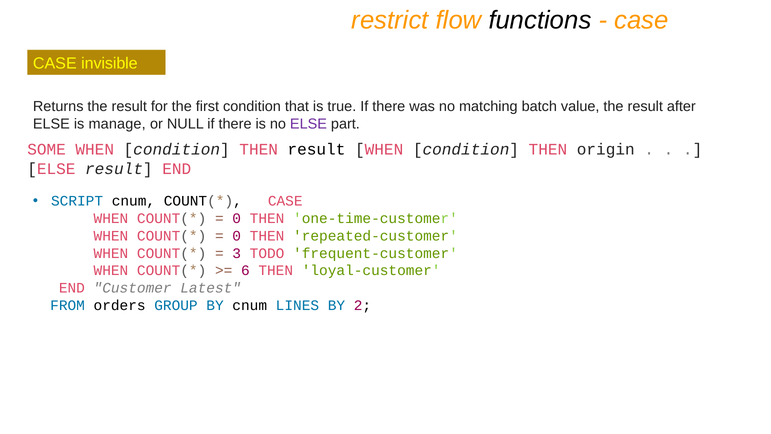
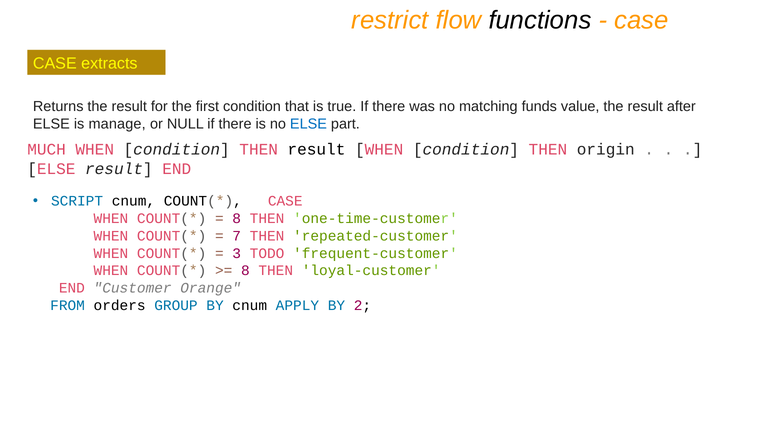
invisible: invisible -> extracts
batch: batch -> funds
ELSE at (308, 124) colour: purple -> blue
SOME: SOME -> MUCH
0 at (237, 218): 0 -> 8
0 at (237, 236): 0 -> 7
6 at (245, 270): 6 -> 8
Latest: Latest -> Orange
LINES: LINES -> APPLY
